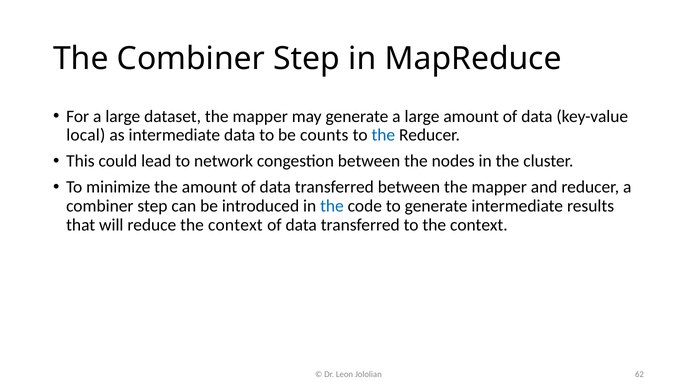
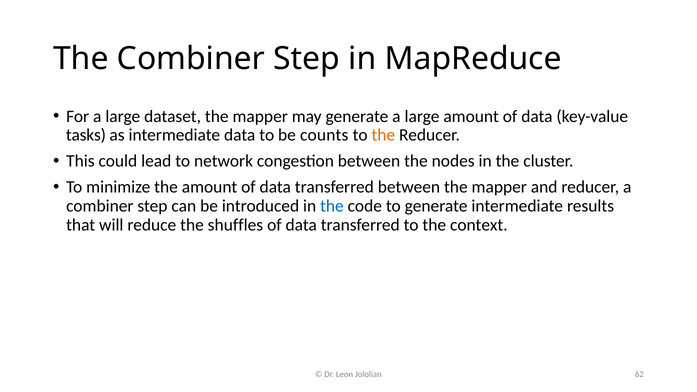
local: local -> tasks
the at (383, 135) colour: blue -> orange
reduce the context: context -> shuffles
